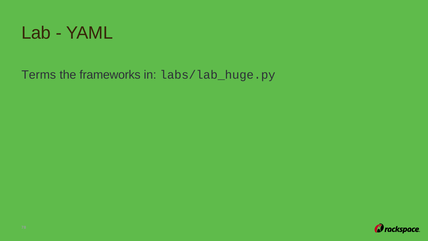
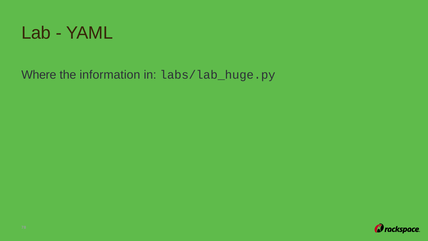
Terms: Terms -> Where
frameworks: frameworks -> information
